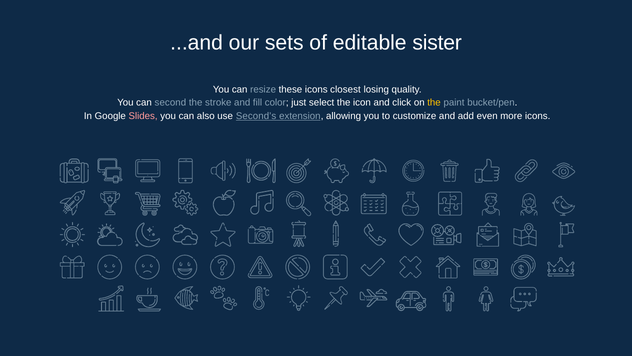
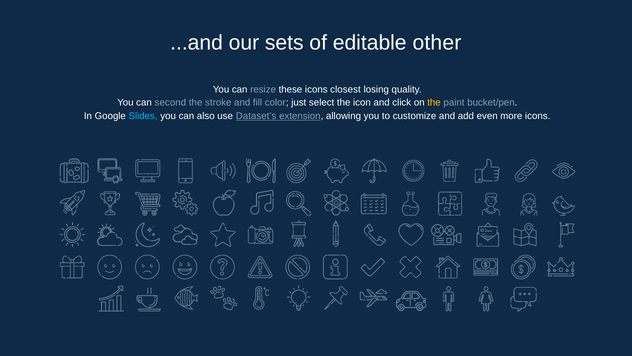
sister: sister -> other
Slides colour: pink -> light blue
Second’s: Second’s -> Dataset’s
